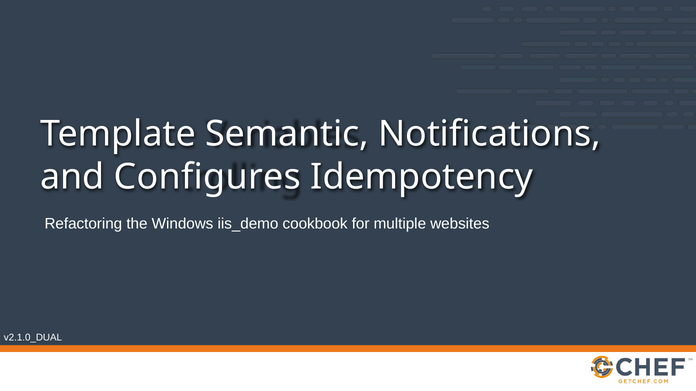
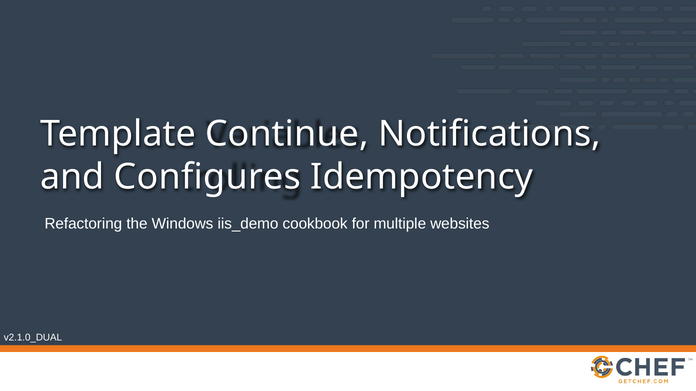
Semantic: Semantic -> Continue
